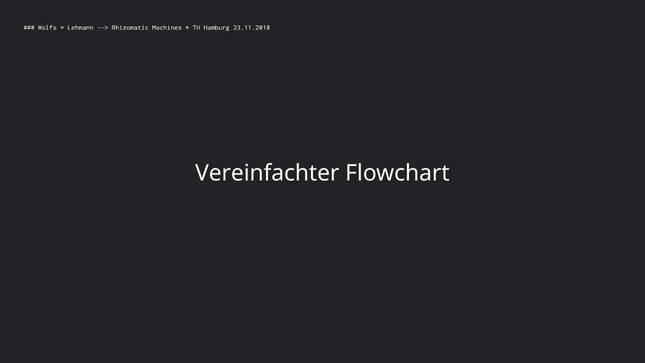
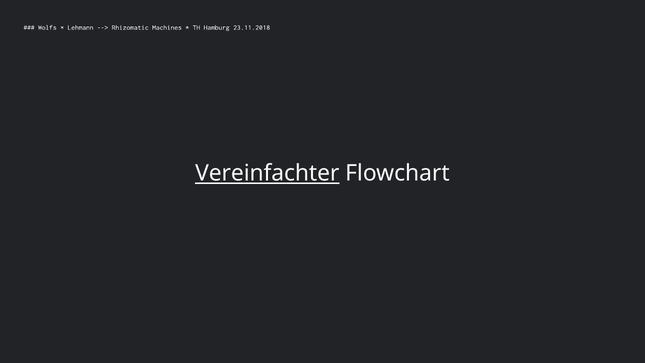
Vereinfachter underline: none -> present
